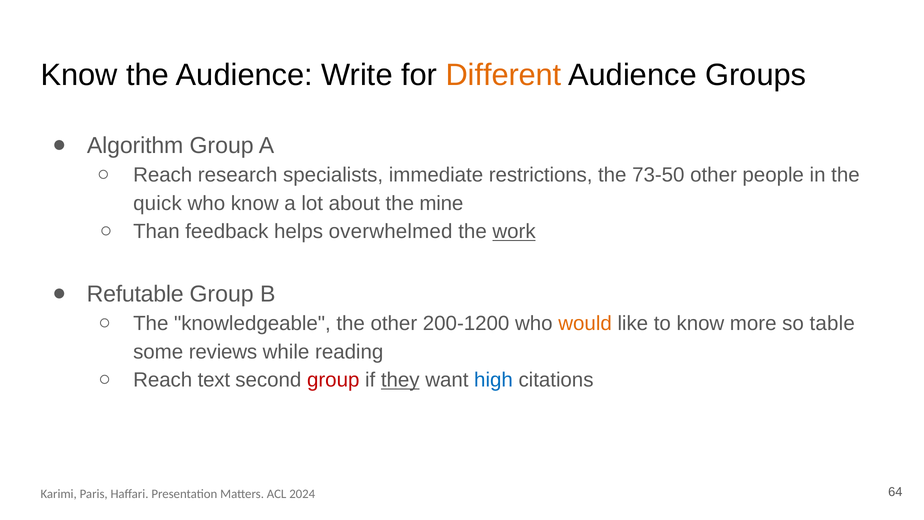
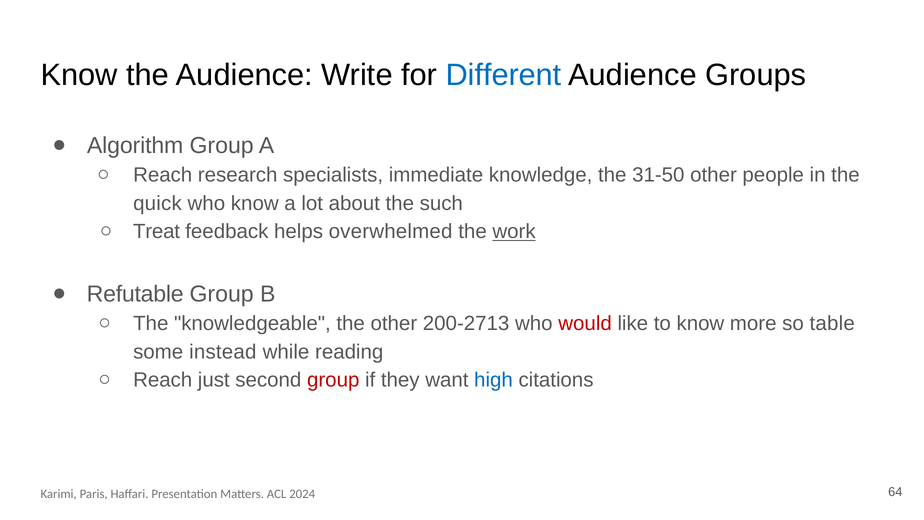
Different colour: orange -> blue
restrictions: restrictions -> knowledge
73-50: 73-50 -> 31-50
mine: mine -> such
Than: Than -> Treat
200-1200: 200-1200 -> 200-2713
would colour: orange -> red
reviews: reviews -> instead
text: text -> just
they underline: present -> none
